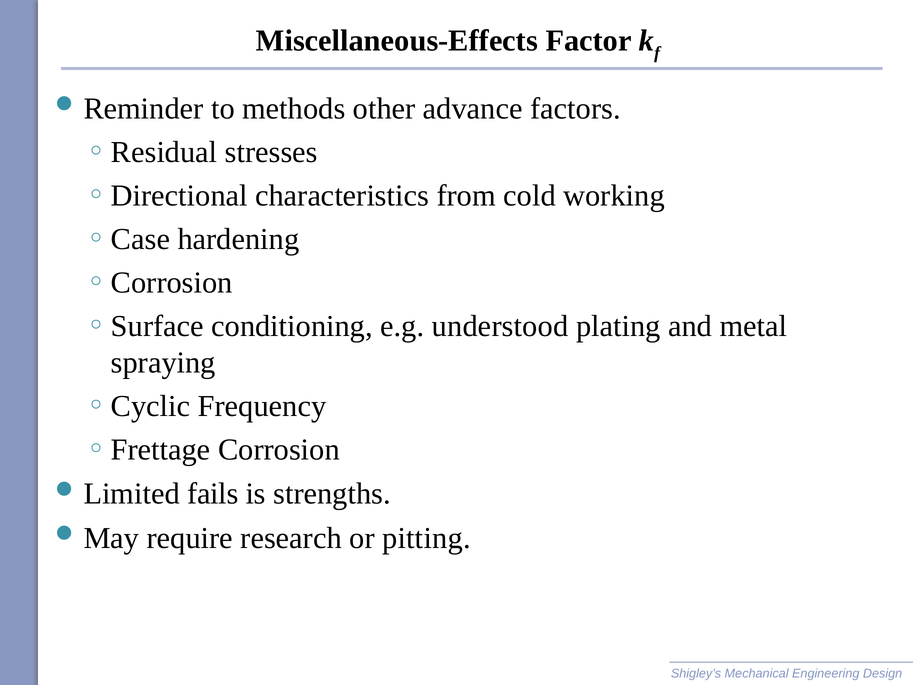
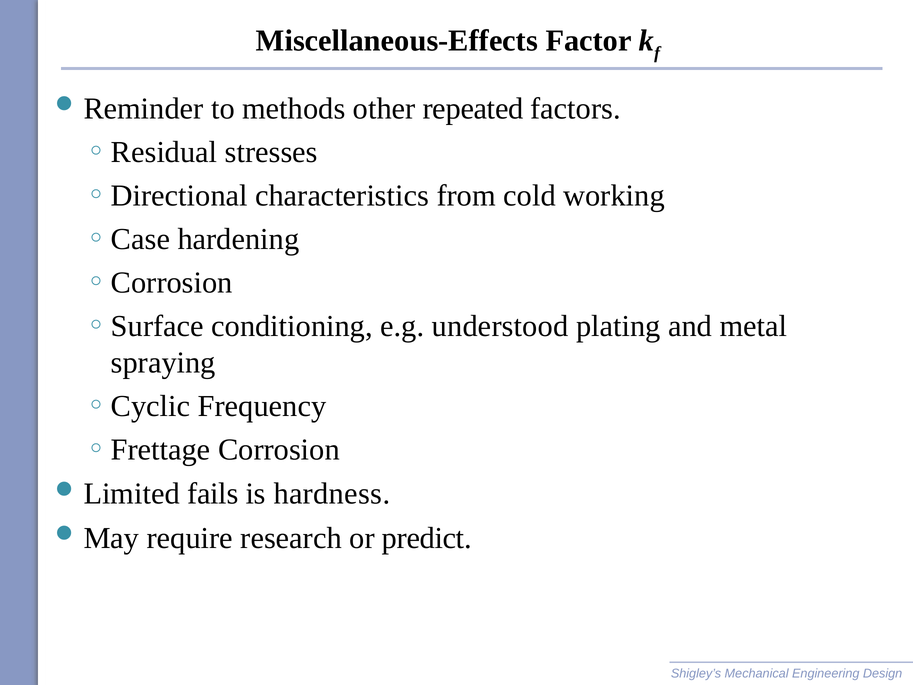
advance: advance -> repeated
strengths: strengths -> hardness
pitting: pitting -> predict
